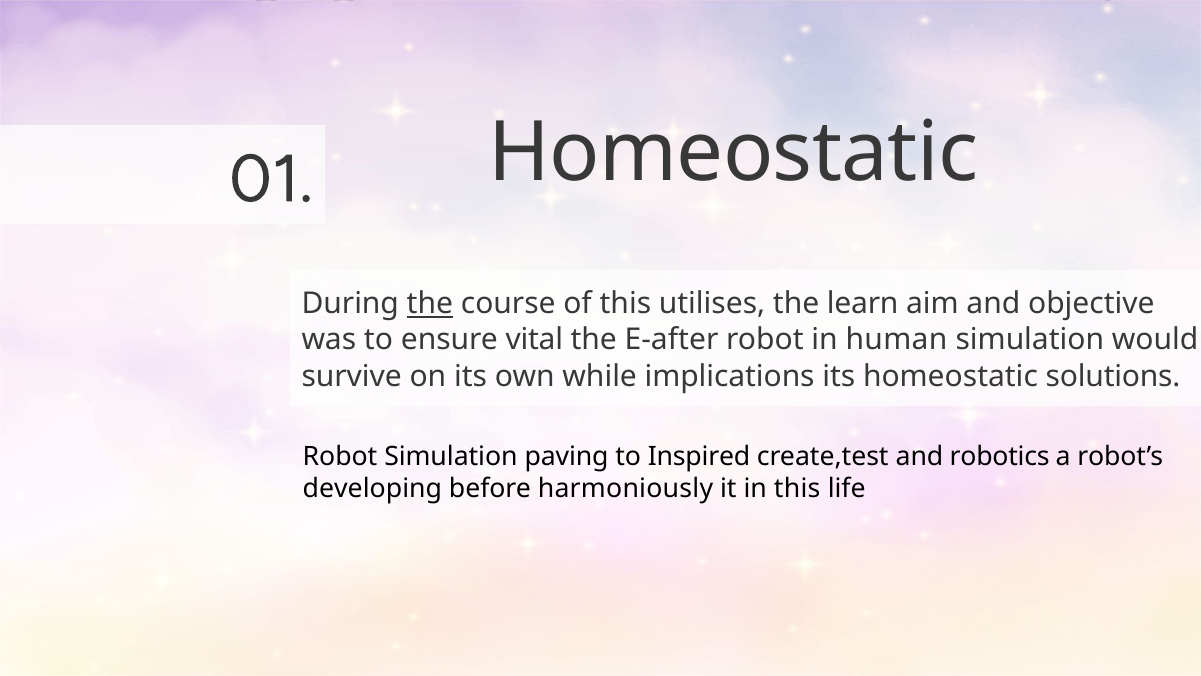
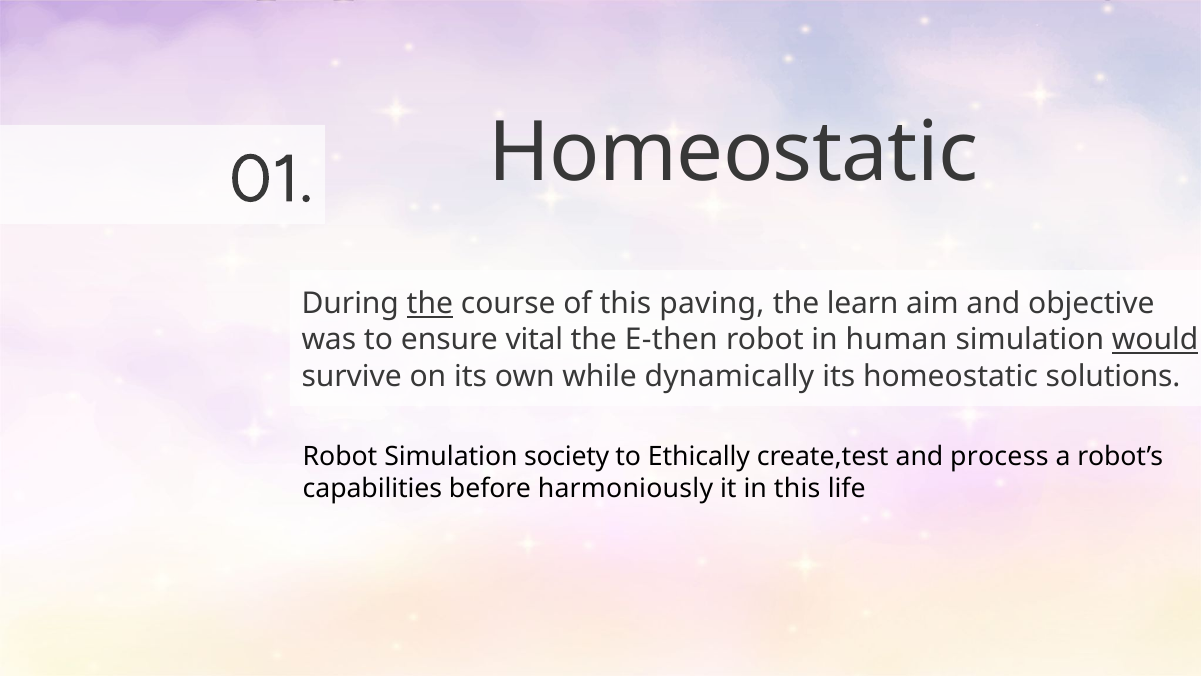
utilises: utilises -> paving
E-after: E-after -> E-then
would underline: none -> present
implications: implications -> dynamically
paving: paving -> society
Inspired: Inspired -> Ethically
robotics: robotics -> process
developing: developing -> capabilities
